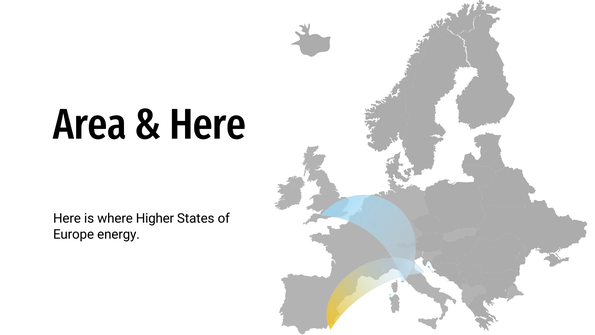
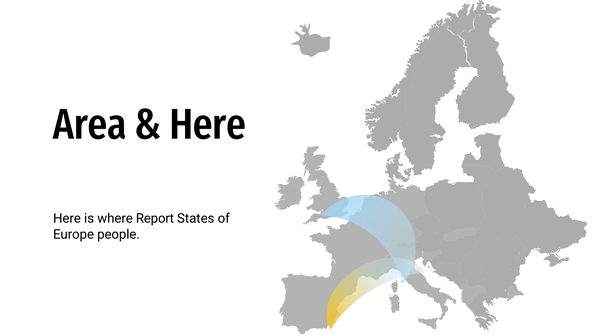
Higher: Higher -> Report
energy: energy -> people
